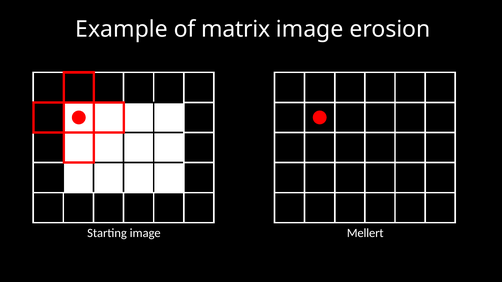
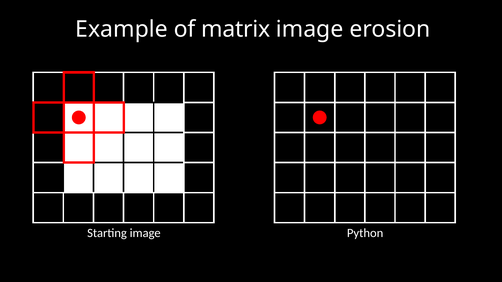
Mellert: Mellert -> Python
